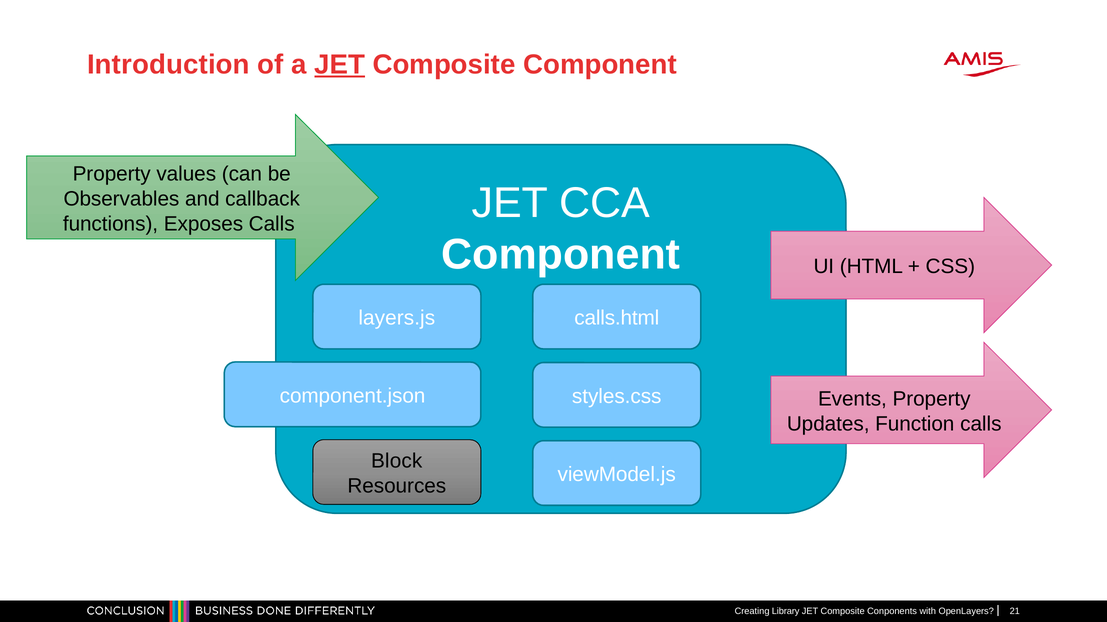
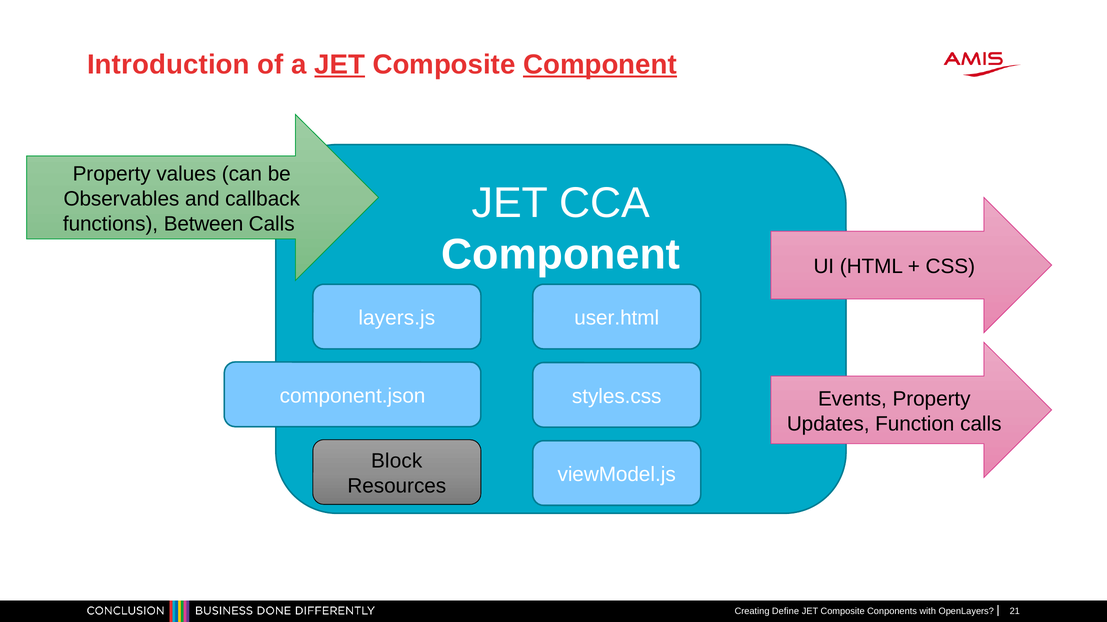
Component at (600, 65) underline: none -> present
Exposes: Exposes -> Between
calls.html: calls.html -> user.html
Library: Library -> Define
